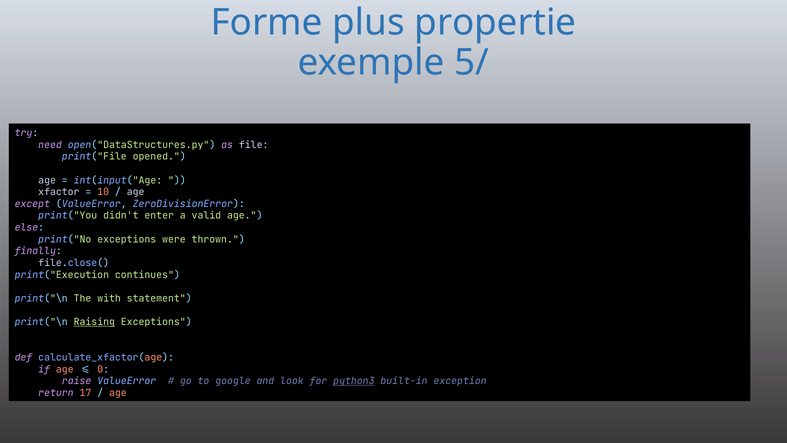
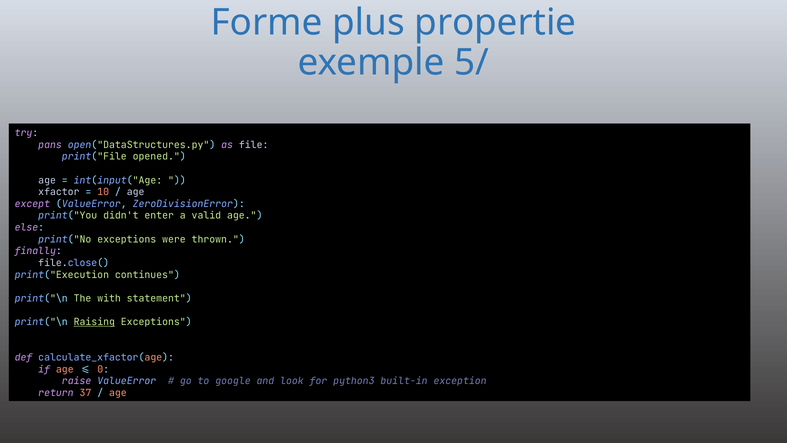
need: need -> pans
python3 underline: present -> none
17: 17 -> 37
